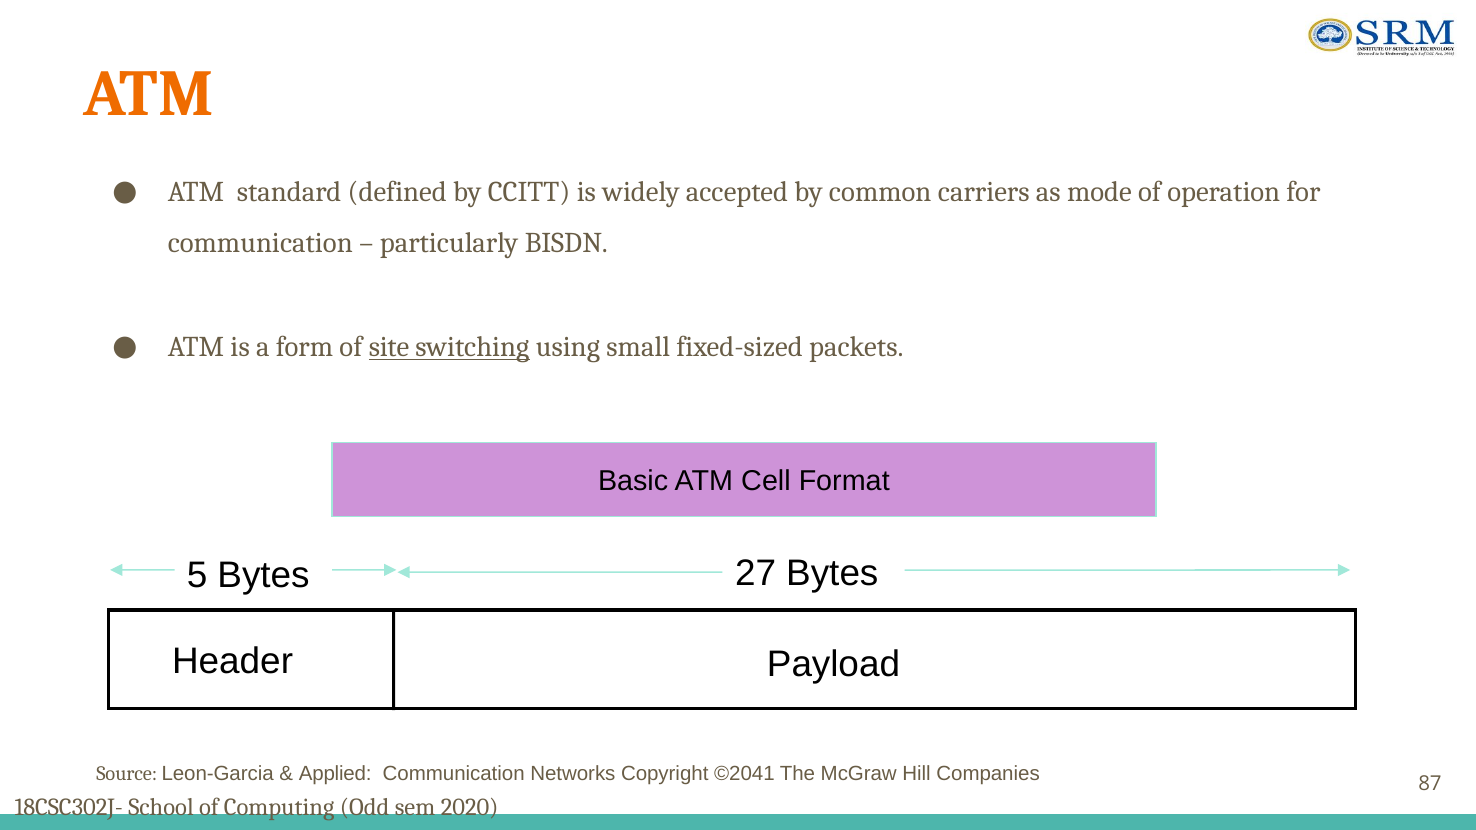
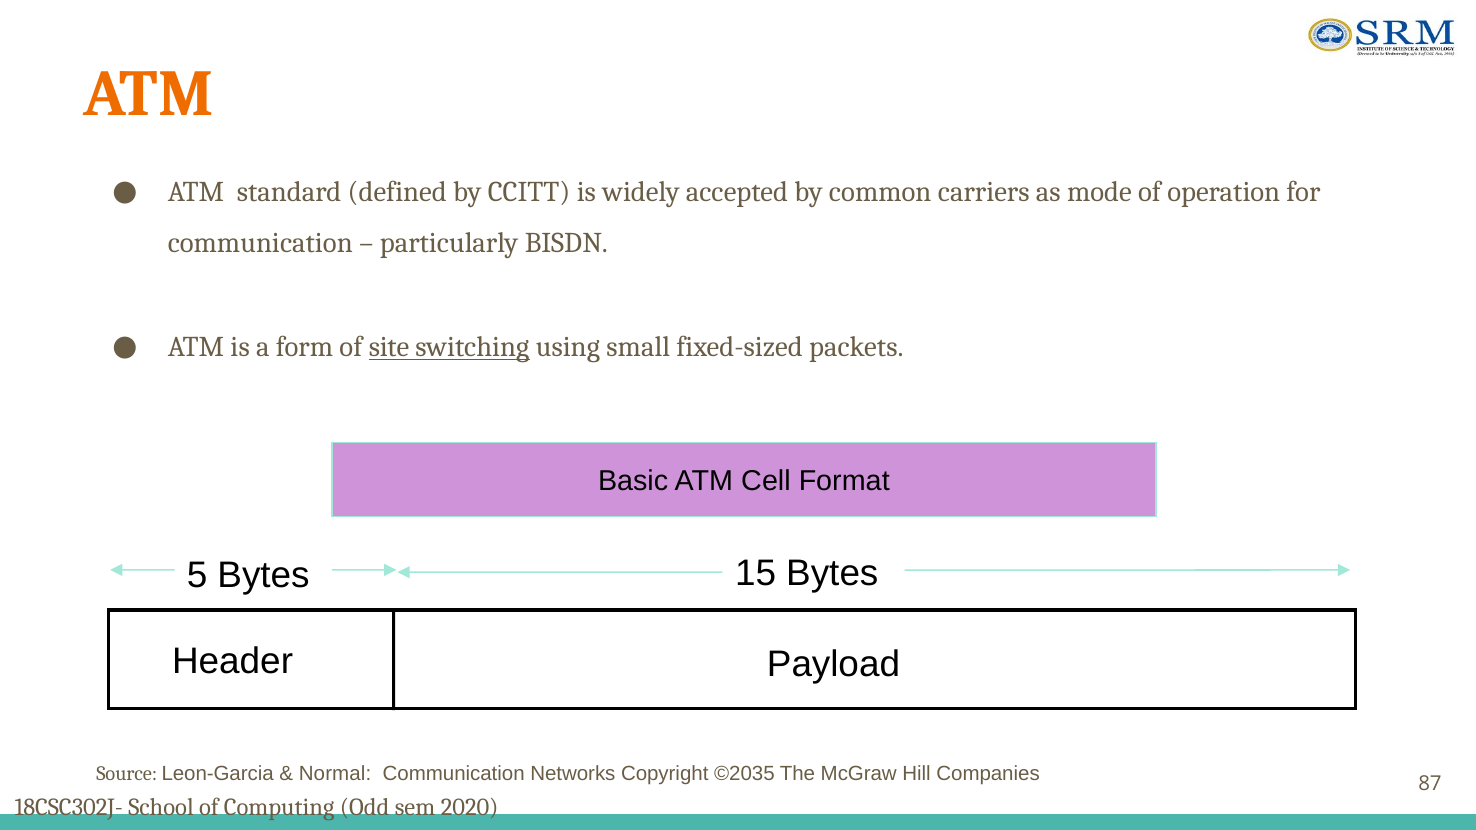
27: 27 -> 15
Applied: Applied -> Normal
©2041: ©2041 -> ©2035
